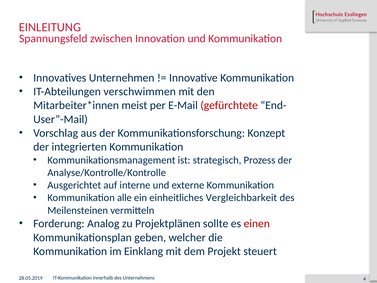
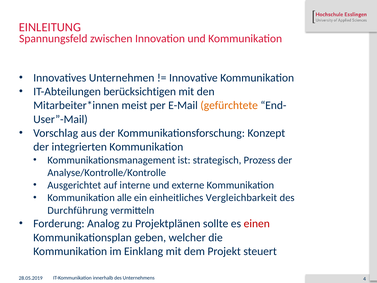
verschwimmen: verschwimmen -> berücksichtigen
gefürchtete colour: red -> orange
Meilensteinen: Meilensteinen -> Durchführung
